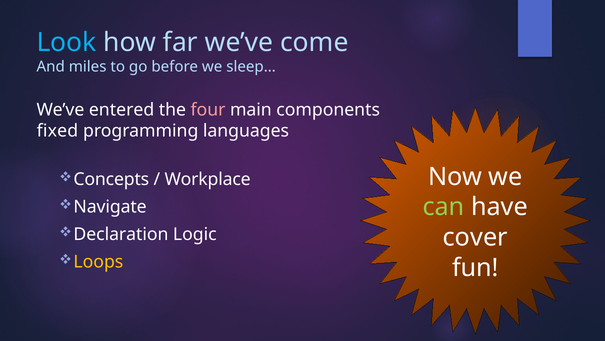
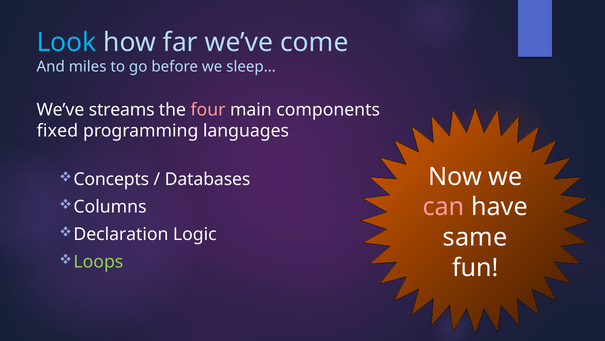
entered: entered -> streams
Workplace: Workplace -> Databases
Navigate: Navigate -> Columns
can colour: light green -> pink
cover: cover -> same
Loops colour: yellow -> light green
